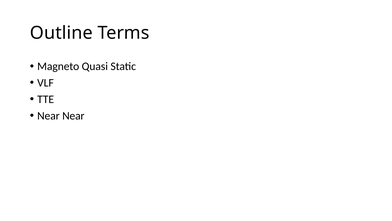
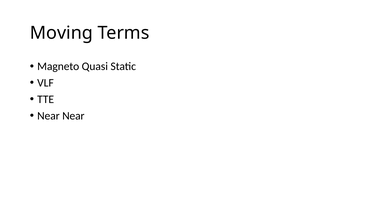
Outline: Outline -> Moving
